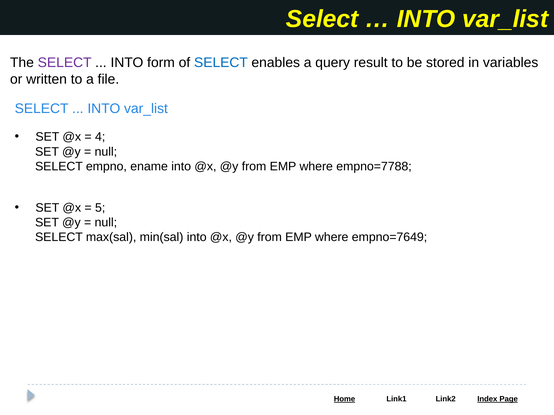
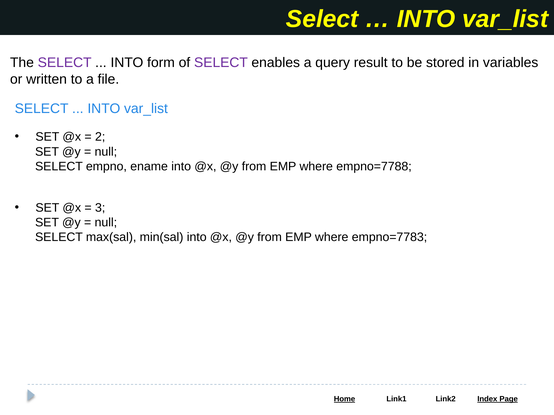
SELECT at (221, 63) colour: blue -> purple
4: 4 -> 2
5: 5 -> 3
empno=7649: empno=7649 -> empno=7783
